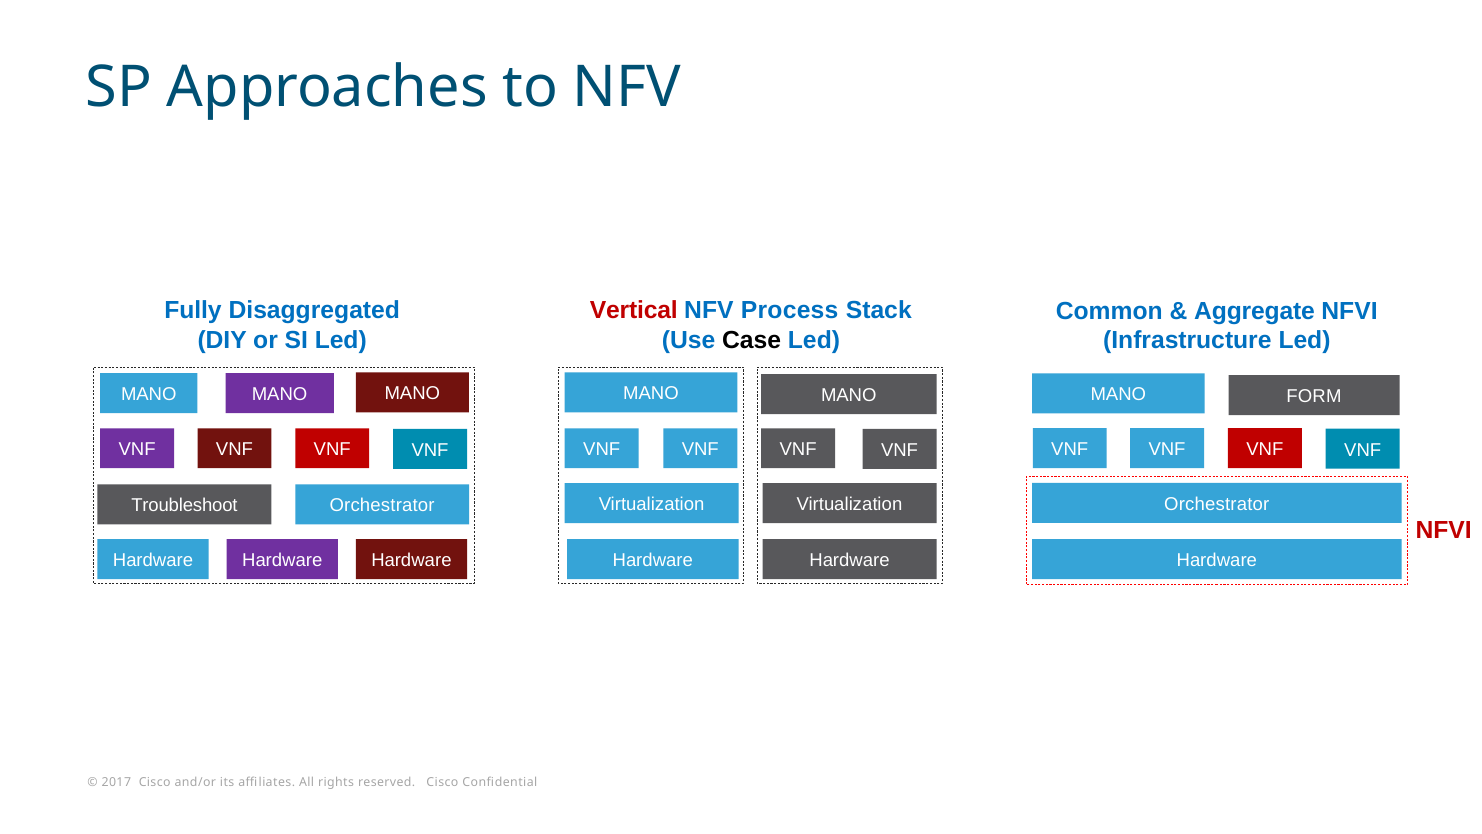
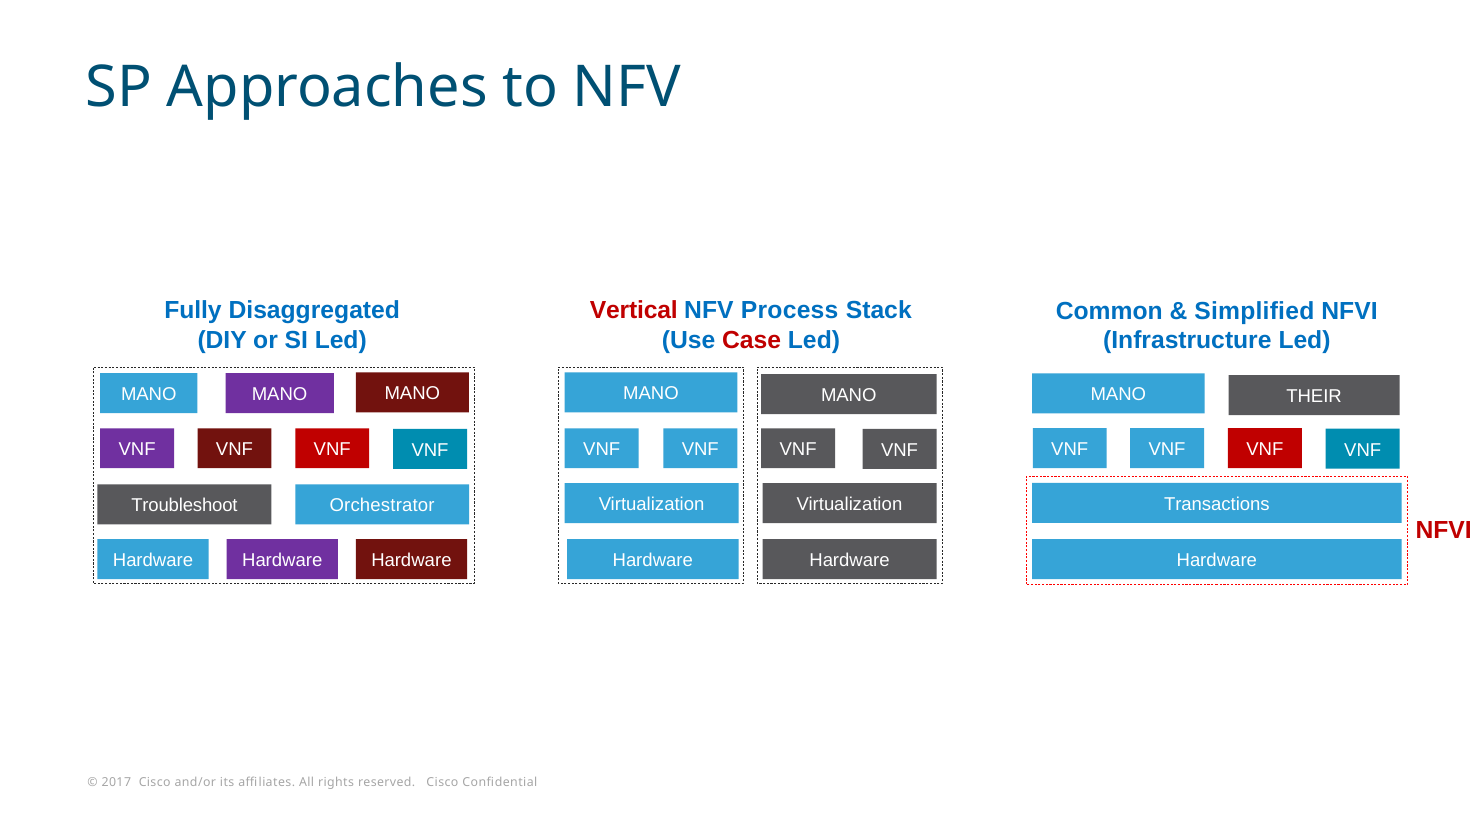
Aggregate: Aggregate -> Simplified
Case colour: black -> red
FORM: FORM -> THEIR
Orchestrator at (1217, 504): Orchestrator -> Transactions
